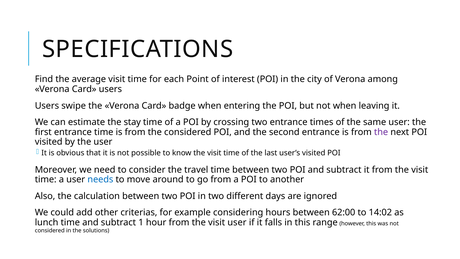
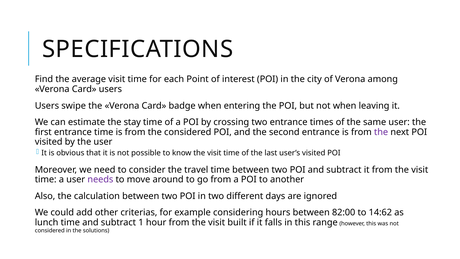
needs colour: blue -> purple
62:00: 62:00 -> 82:00
14:02: 14:02 -> 14:62
visit user: user -> built
